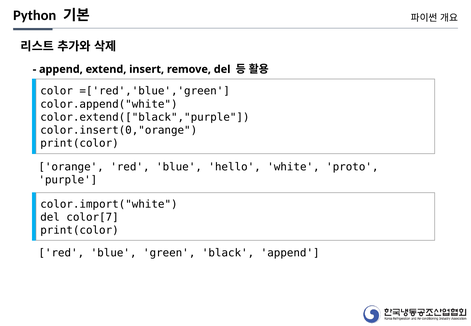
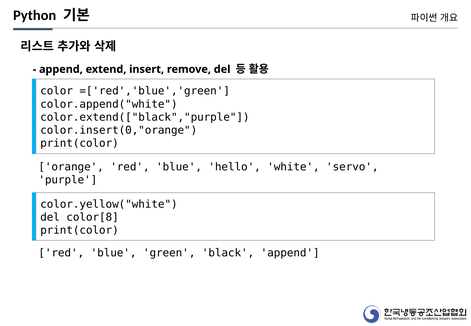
proto: proto -> servo
color.import("white: color.import("white -> color.yellow("white
color[7: color[7 -> color[8
